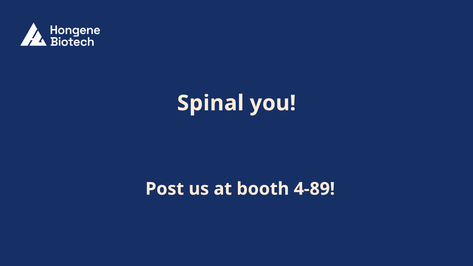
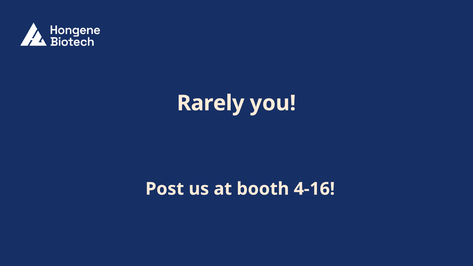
Spinal: Spinal -> Rarely
4-89: 4-89 -> 4-16
